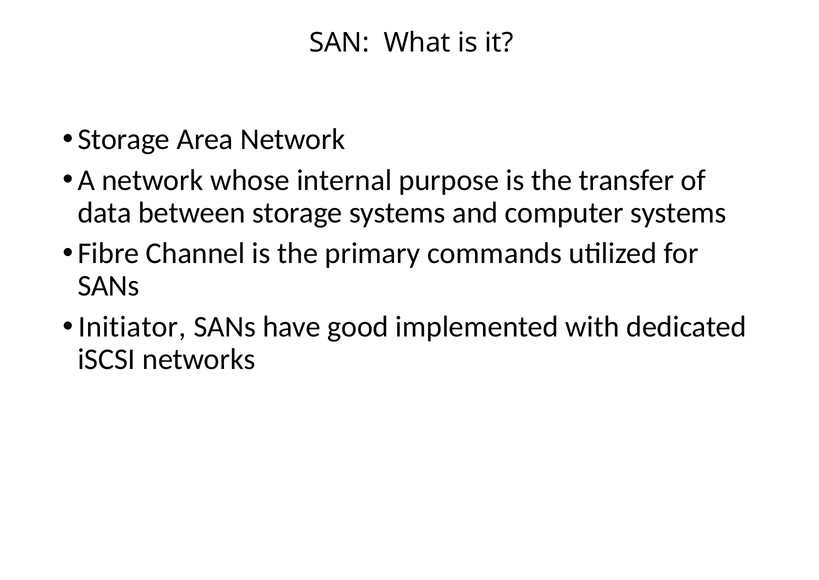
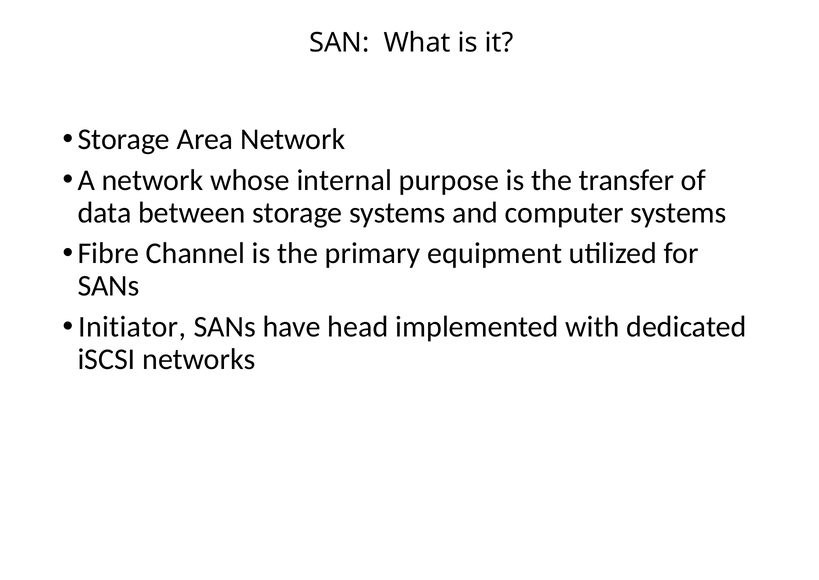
commands: commands -> equipment
good: good -> head
